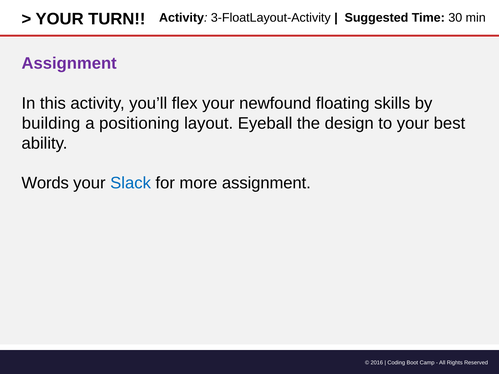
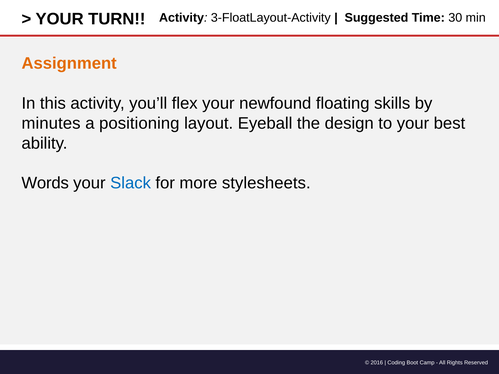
Assignment at (69, 63) colour: purple -> orange
building: building -> minutes
more assignment: assignment -> stylesheets
